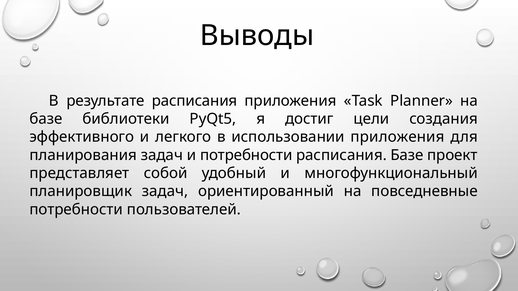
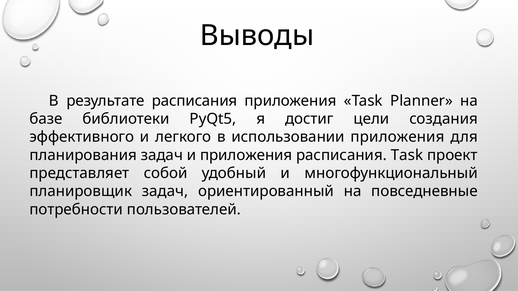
и потребности: потребности -> приложения
расписания Базе: Базе -> Task
